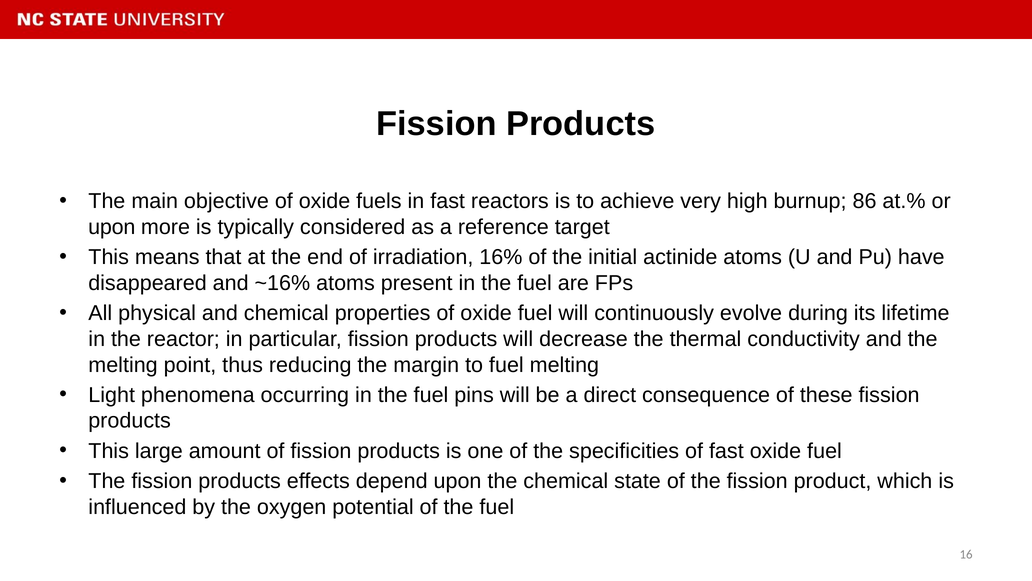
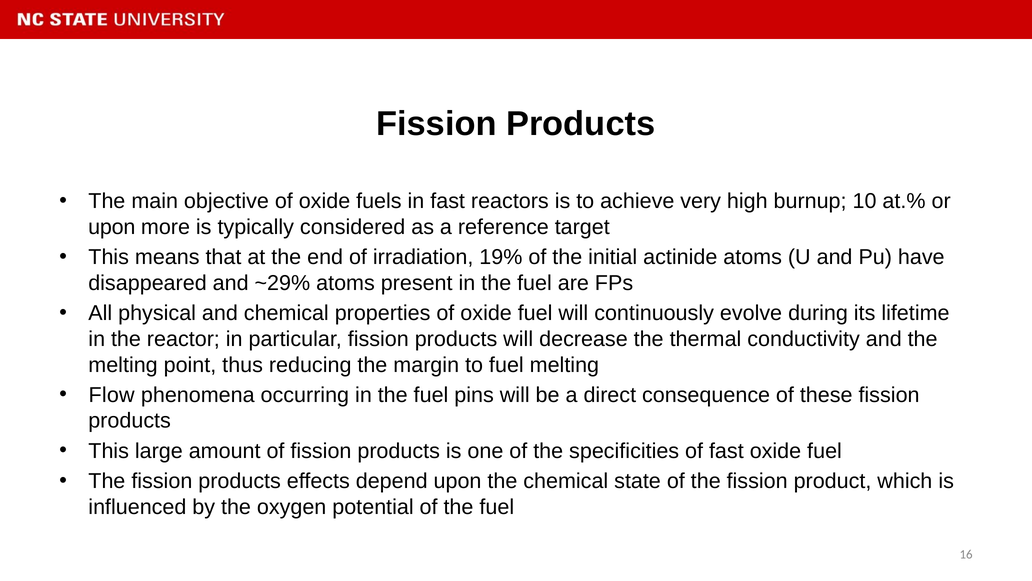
86: 86 -> 10
16%: 16% -> 19%
~16%: ~16% -> ~29%
Light: Light -> Flow
